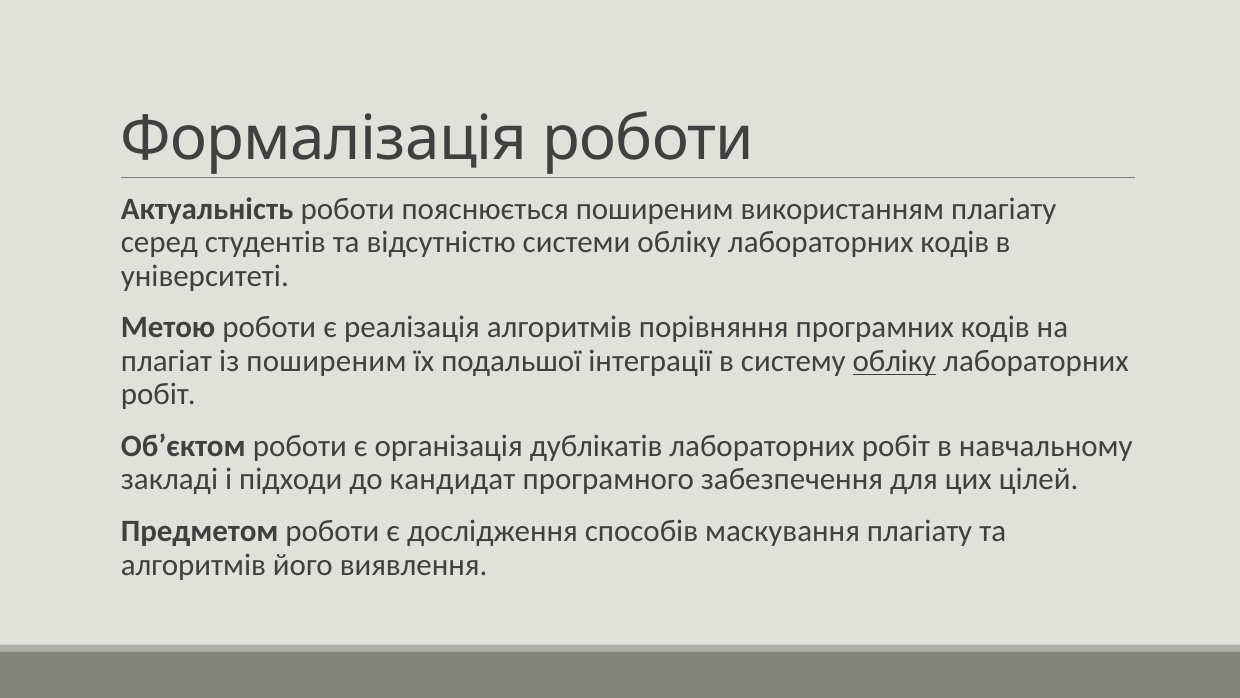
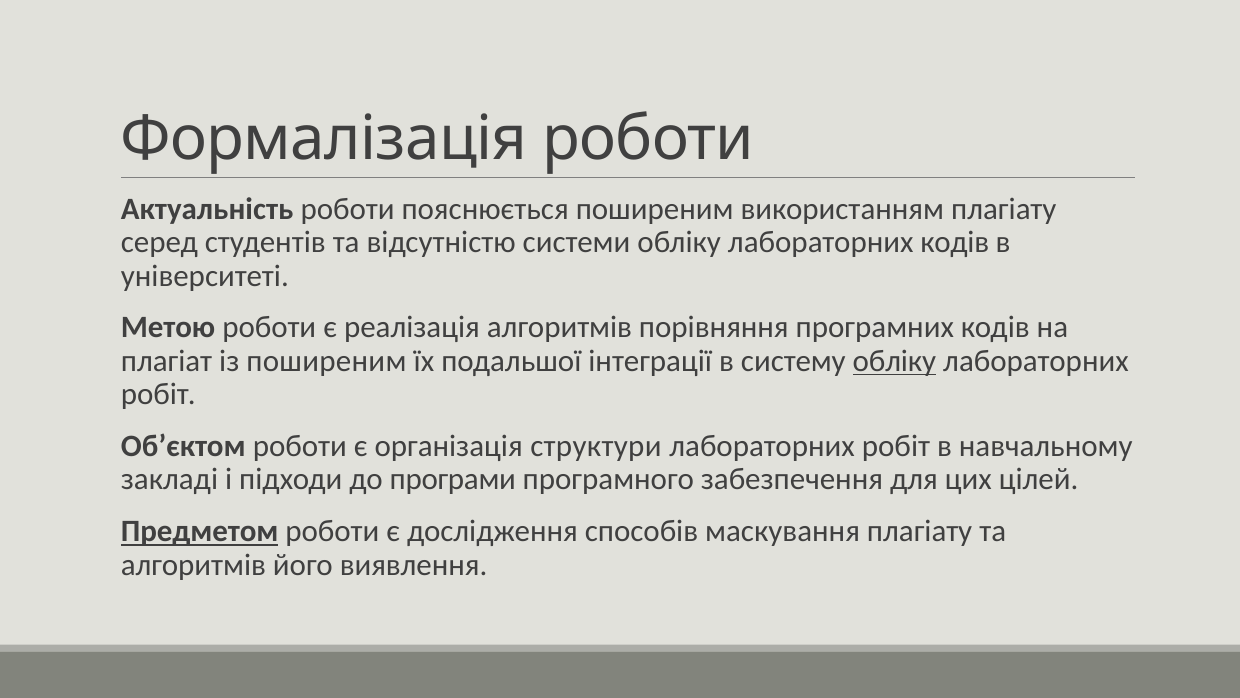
дублікатів: дублікатів -> структури
кандидат: кандидат -> програми
Предметом underline: none -> present
